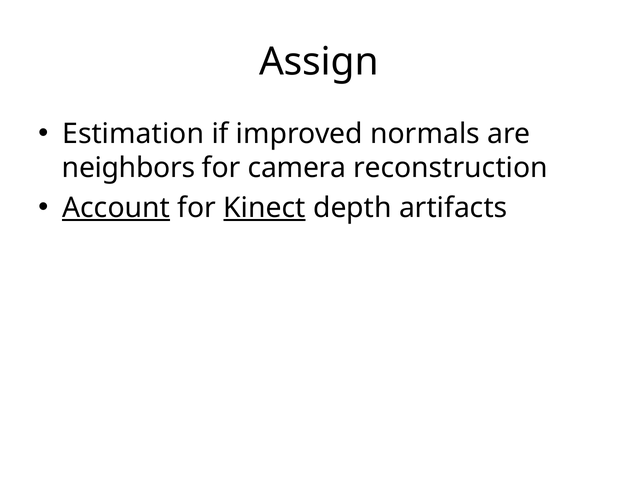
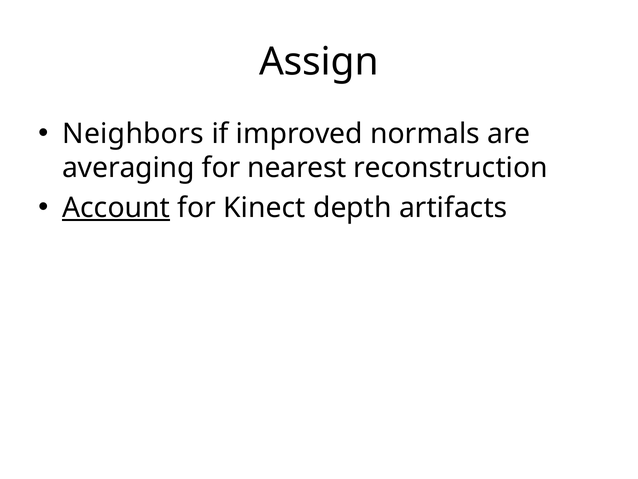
Estimation: Estimation -> Neighbors
neighbors: neighbors -> averaging
camera: camera -> nearest
Kinect underline: present -> none
